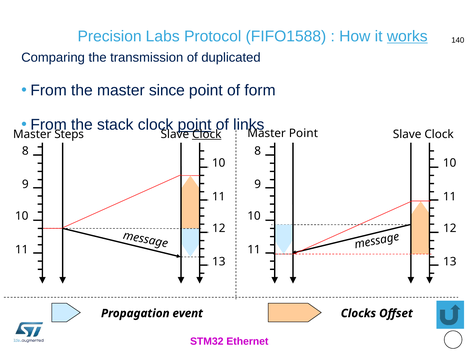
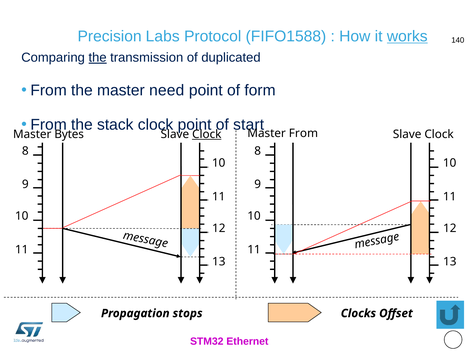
the at (98, 58) underline: none -> present
since: since -> need
point at (195, 125) underline: present -> none
links: links -> start
Master Point: Point -> From
Steps: Steps -> Bytes
event: event -> stops
